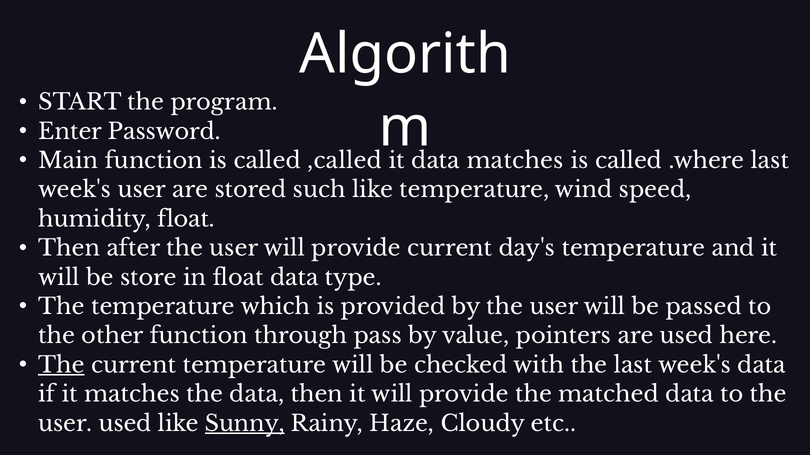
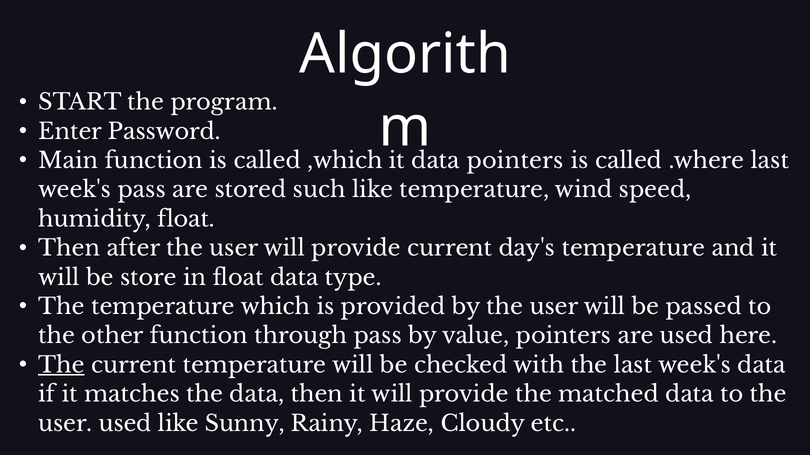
,called: ,called -> ,which
data matches: matches -> pointers
week's user: user -> pass
Sunny underline: present -> none
